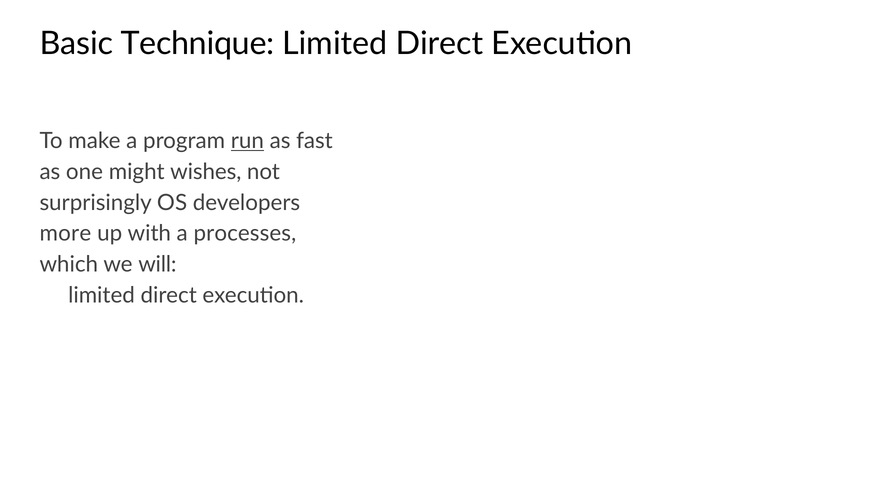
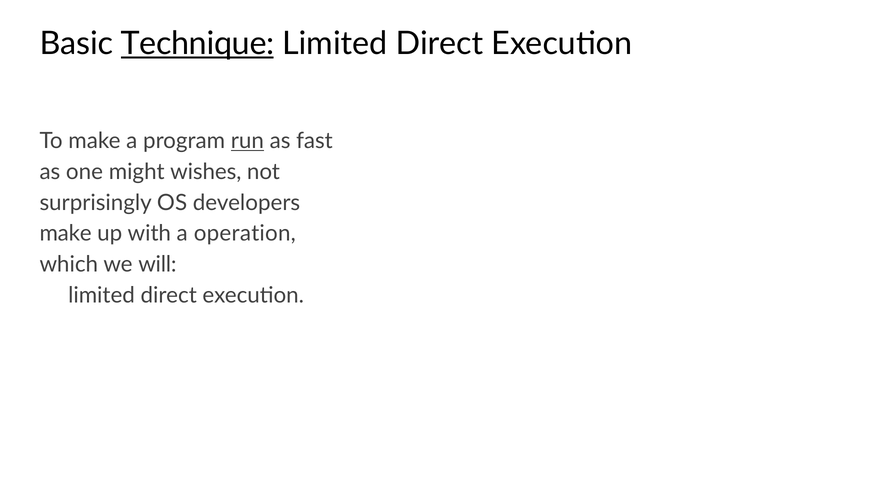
Technique underline: none -> present
more at (65, 234): more -> make
processes: processes -> operation
